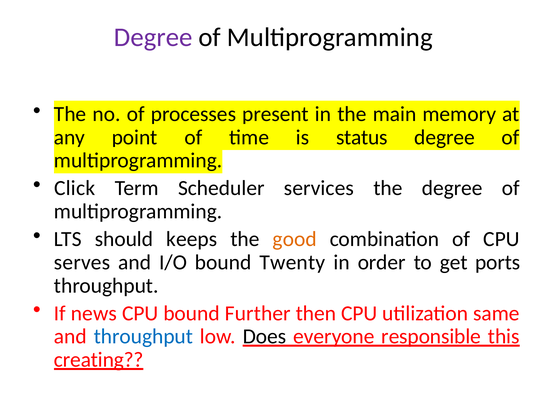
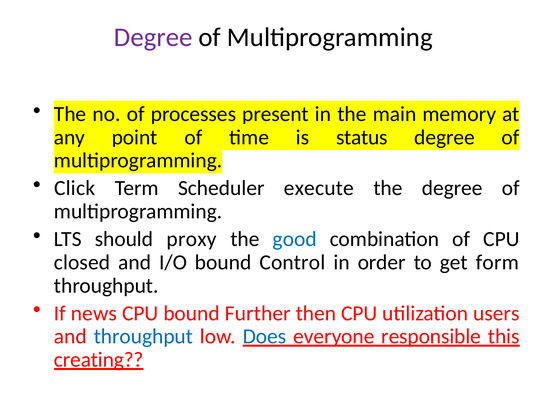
services: services -> execute
keeps: keeps -> proxy
good colour: orange -> blue
serves: serves -> closed
Twenty: Twenty -> Control
ports: ports -> form
same: same -> users
Does colour: black -> blue
